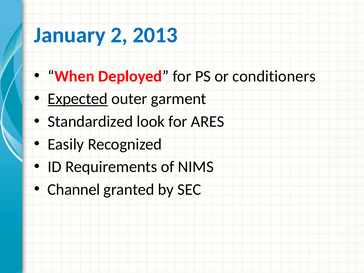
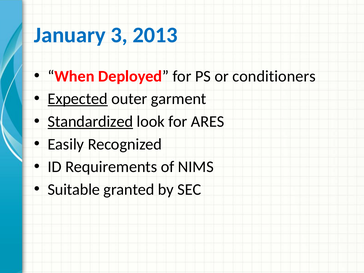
2: 2 -> 3
Standardized underline: none -> present
Channel: Channel -> Suitable
